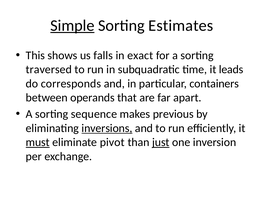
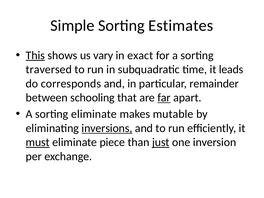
Simple underline: present -> none
This underline: none -> present
falls: falls -> vary
containers: containers -> remainder
operands: operands -> schooling
far underline: none -> present
sorting sequence: sequence -> eliminate
previous: previous -> mutable
pivot: pivot -> piece
